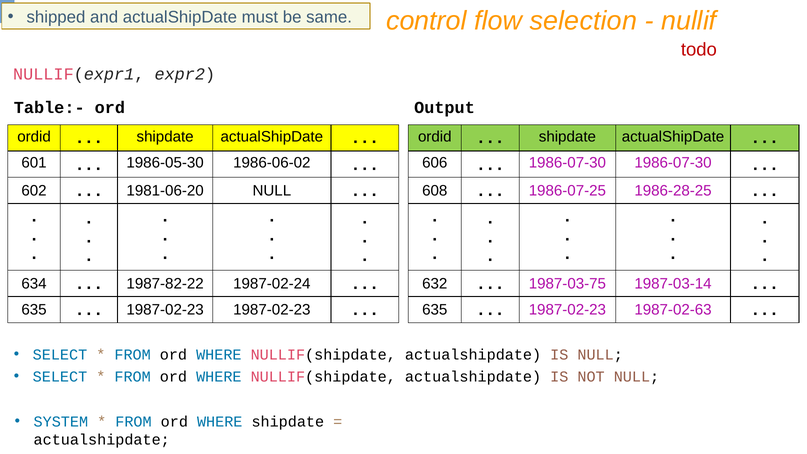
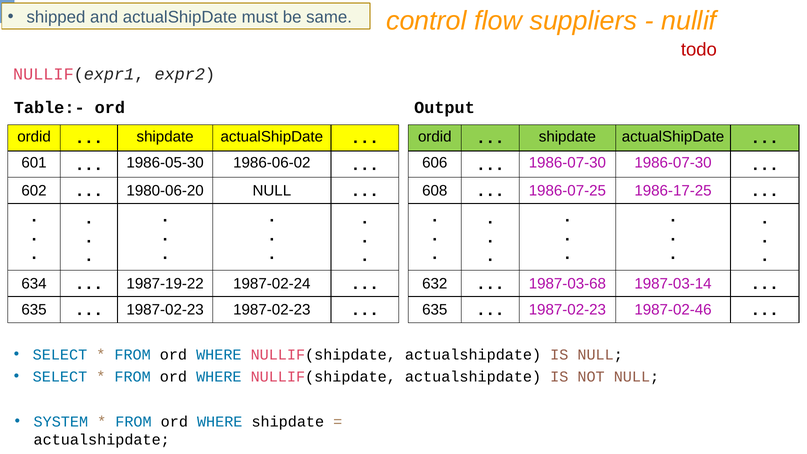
selection: selection -> suppliers
1981-06-20: 1981-06-20 -> 1980-06-20
1986-28-25: 1986-28-25 -> 1986-17-25
1987-82-22: 1987-82-22 -> 1987-19-22
1987-03-75: 1987-03-75 -> 1987-03-68
1987-02-63: 1987-02-63 -> 1987-02-46
